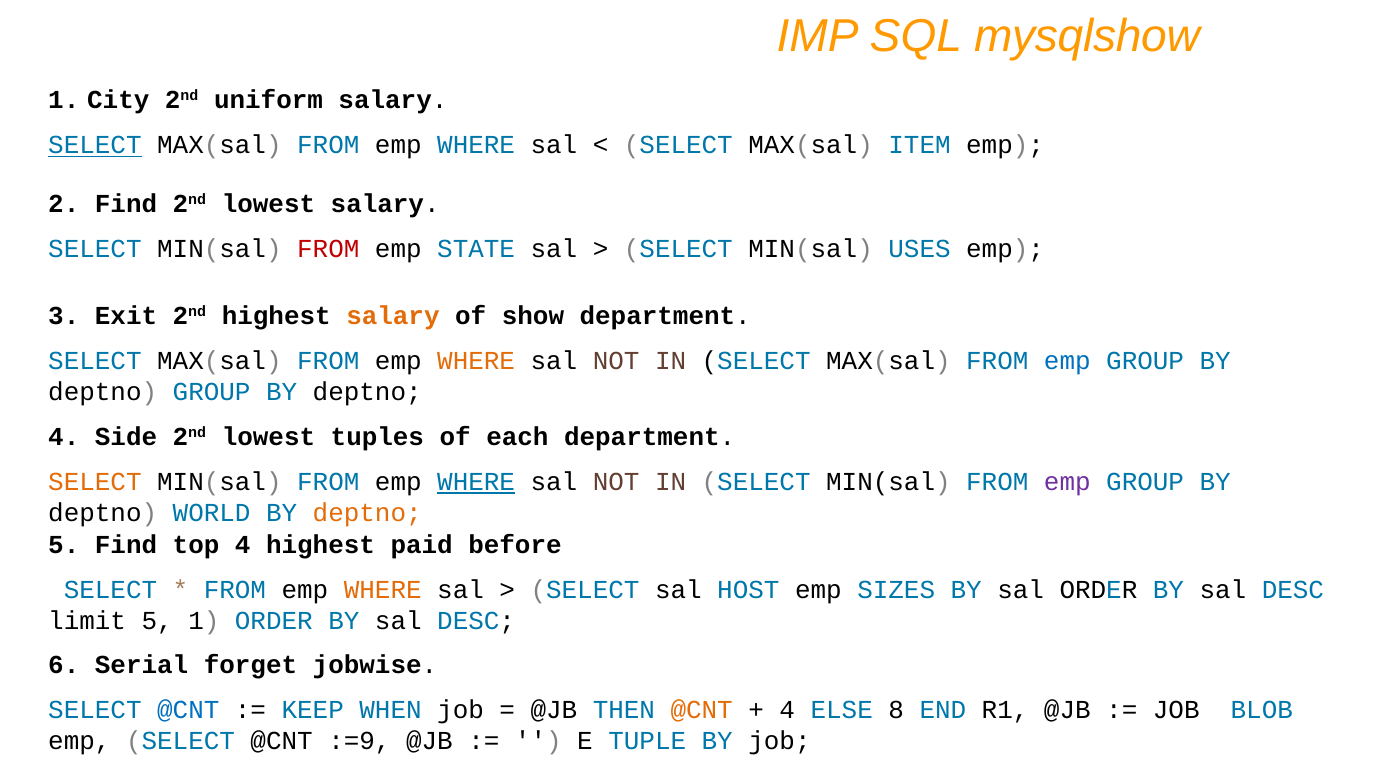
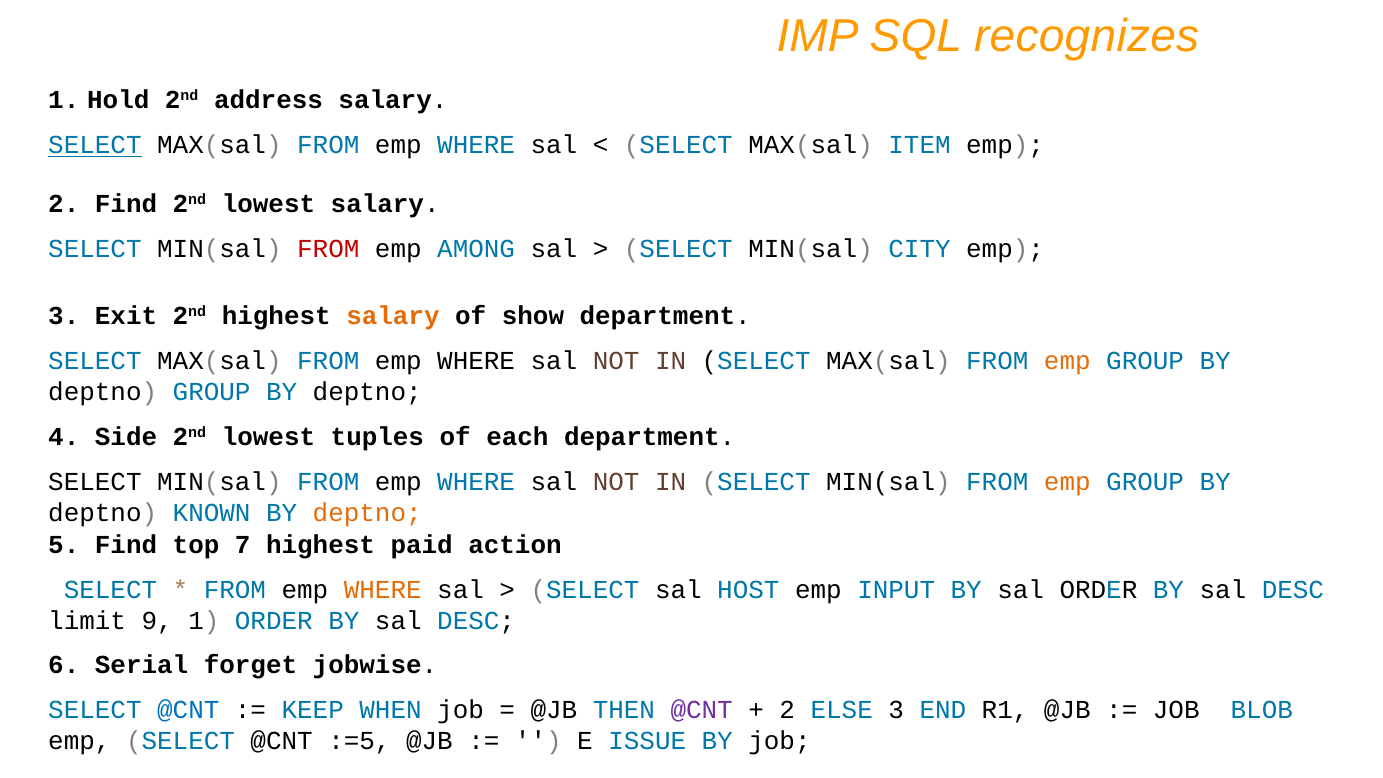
mysqlshow: mysqlshow -> recognizes
City: City -> Hold
uniform: uniform -> address
STATE: STATE -> AMONG
USES: USES -> CITY
WHERE at (476, 361) colour: orange -> black
emp at (1067, 361) colour: blue -> orange
SELECT at (95, 482) colour: orange -> black
WHERE at (476, 482) underline: present -> none
emp at (1067, 482) colour: purple -> orange
WORLD: WORLD -> KNOWN
top 4: 4 -> 7
before: before -> action
SIZES: SIZES -> INPUT
limit 5: 5 -> 9
@CNT at (702, 710) colour: orange -> purple
4 at (787, 710): 4 -> 2
ELSE 8: 8 -> 3
:=9: :=9 -> :=5
TUPLE: TUPLE -> ISSUE
